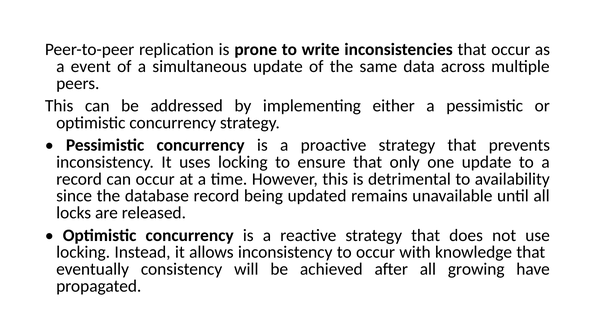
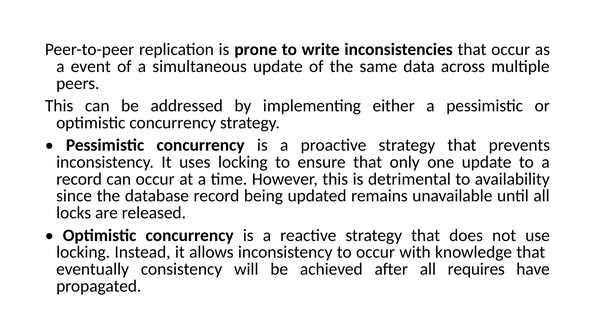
growing: growing -> requires
